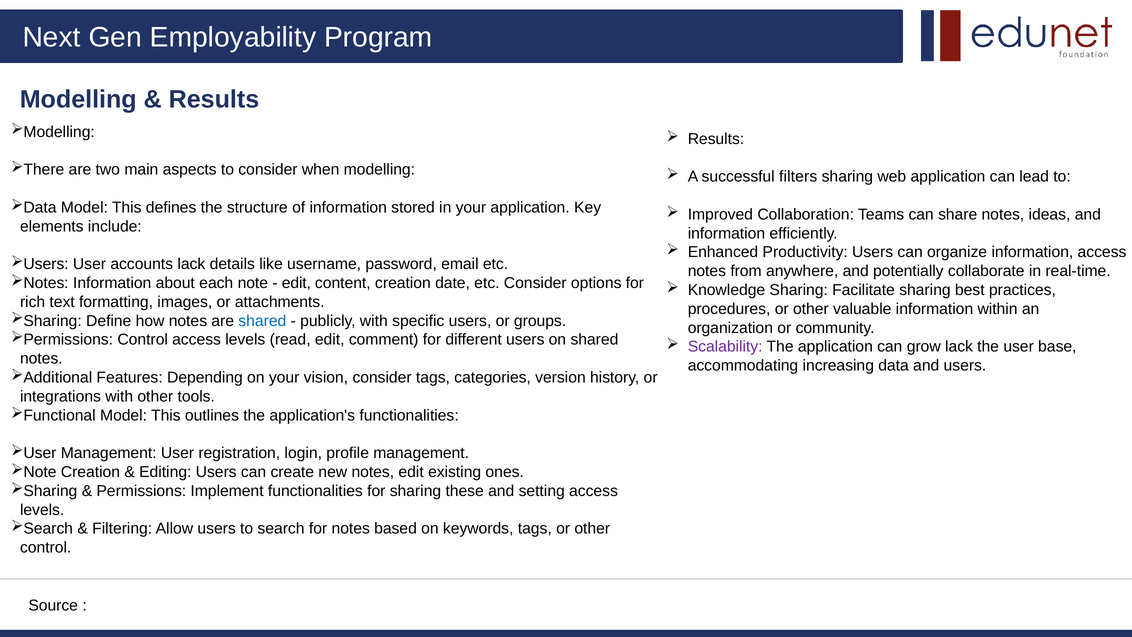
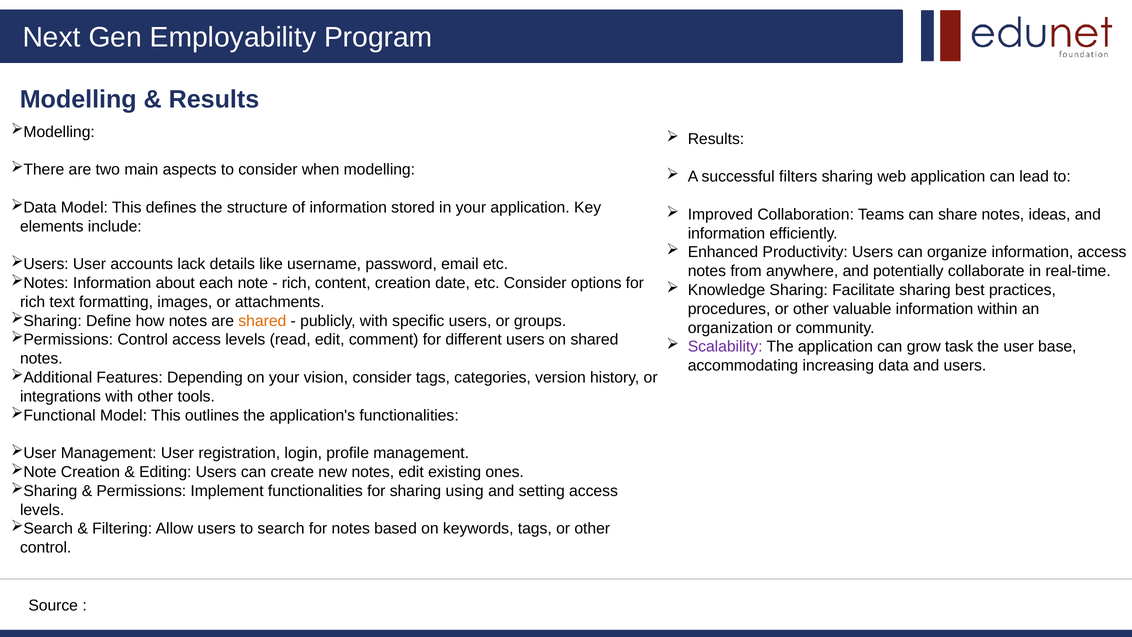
edit at (296, 283): edit -> rich
shared at (262, 321) colour: blue -> orange
grow lack: lack -> task
these: these -> using
